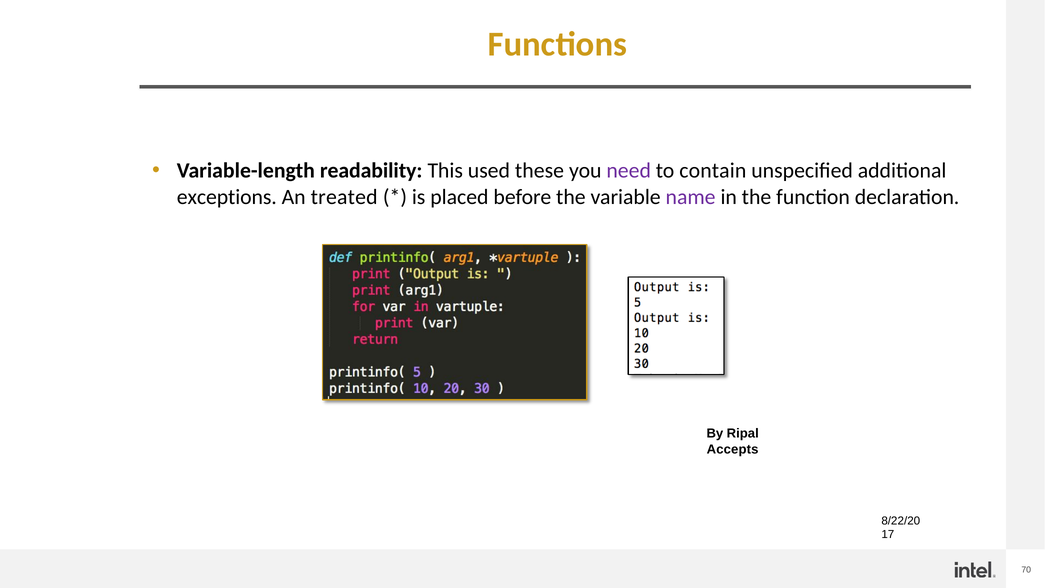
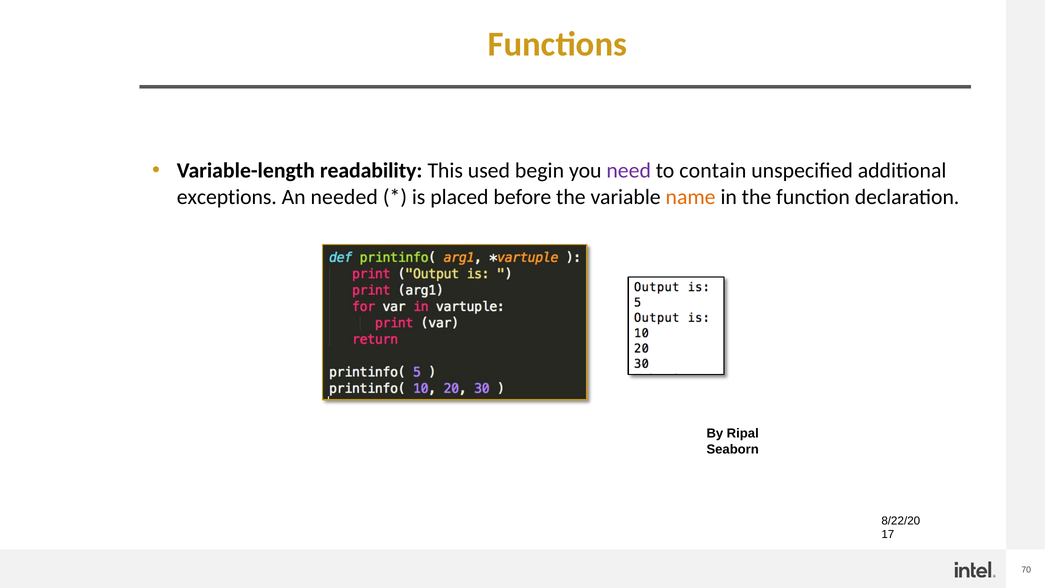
these: these -> begin
treated: treated -> needed
name colour: purple -> orange
Accepts: Accepts -> Seaborn
